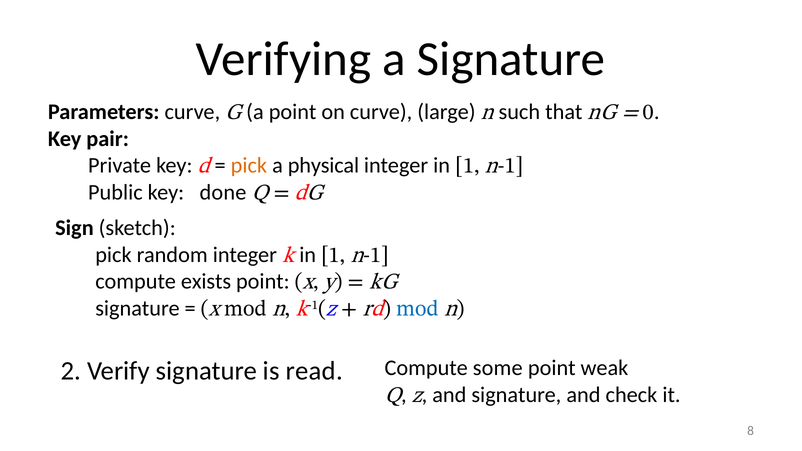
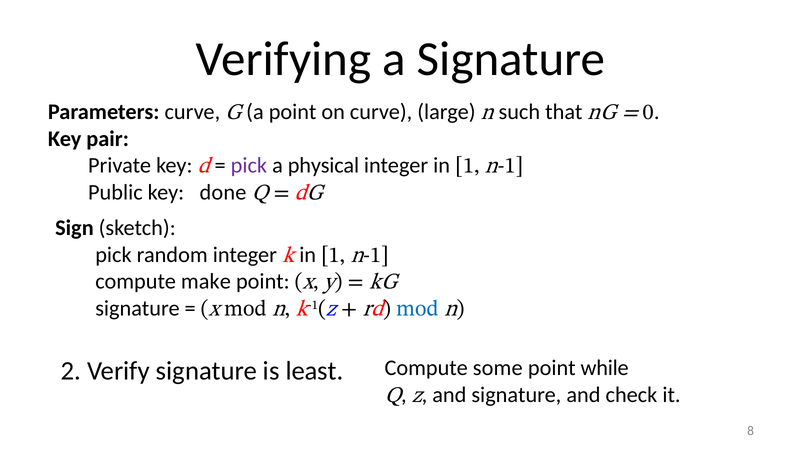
pick at (249, 166) colour: orange -> purple
exists: exists -> make
read: read -> least
weak: weak -> while
